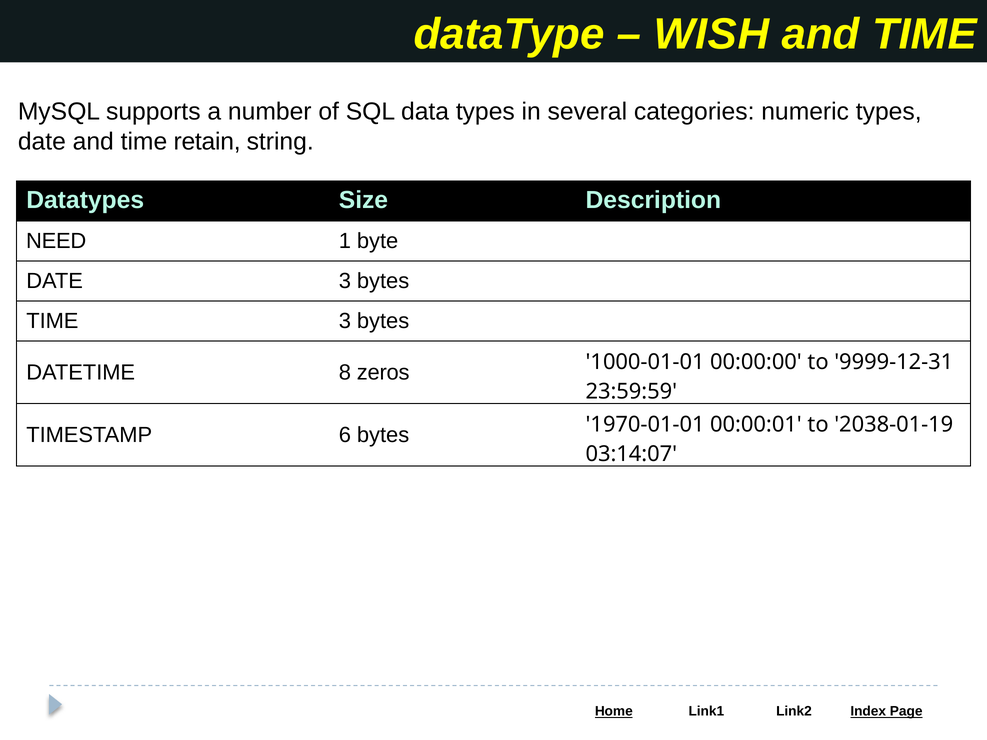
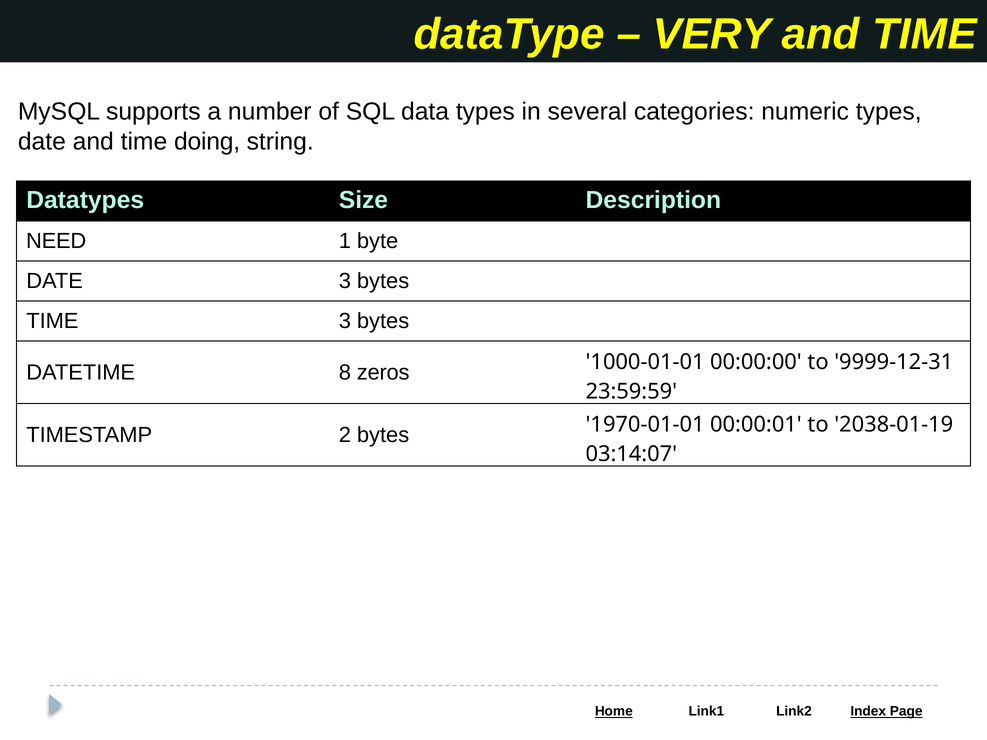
WISH: WISH -> VERY
retain: retain -> doing
6: 6 -> 2
